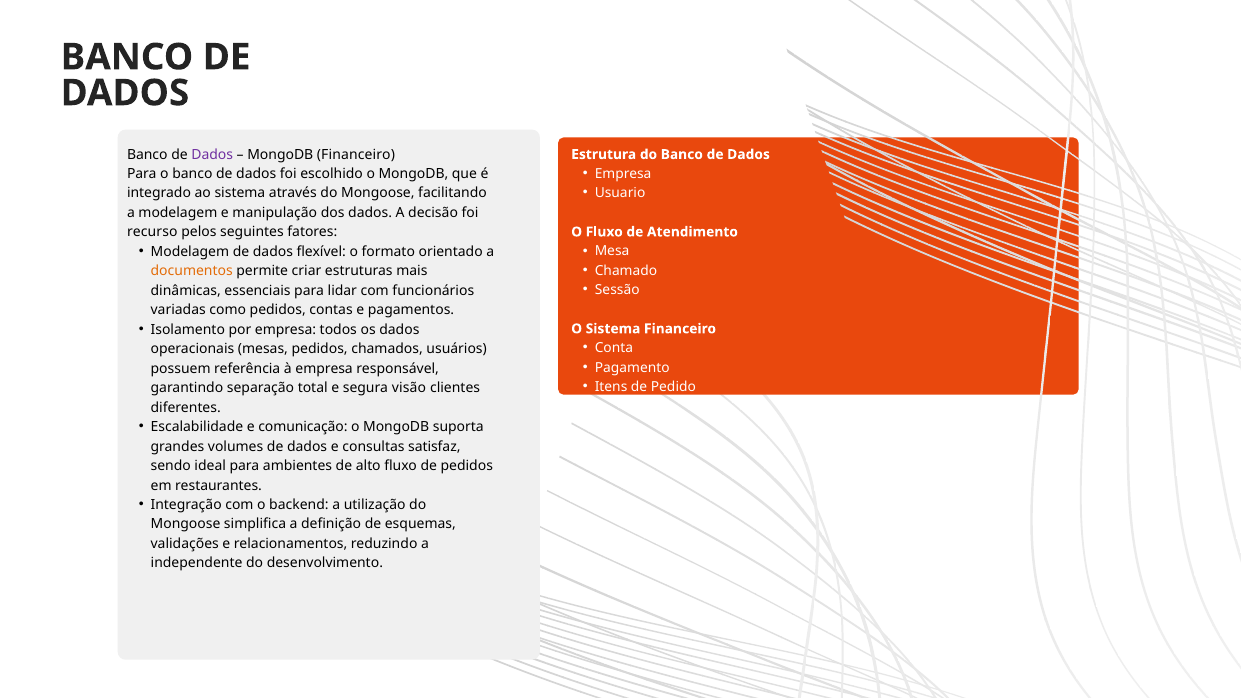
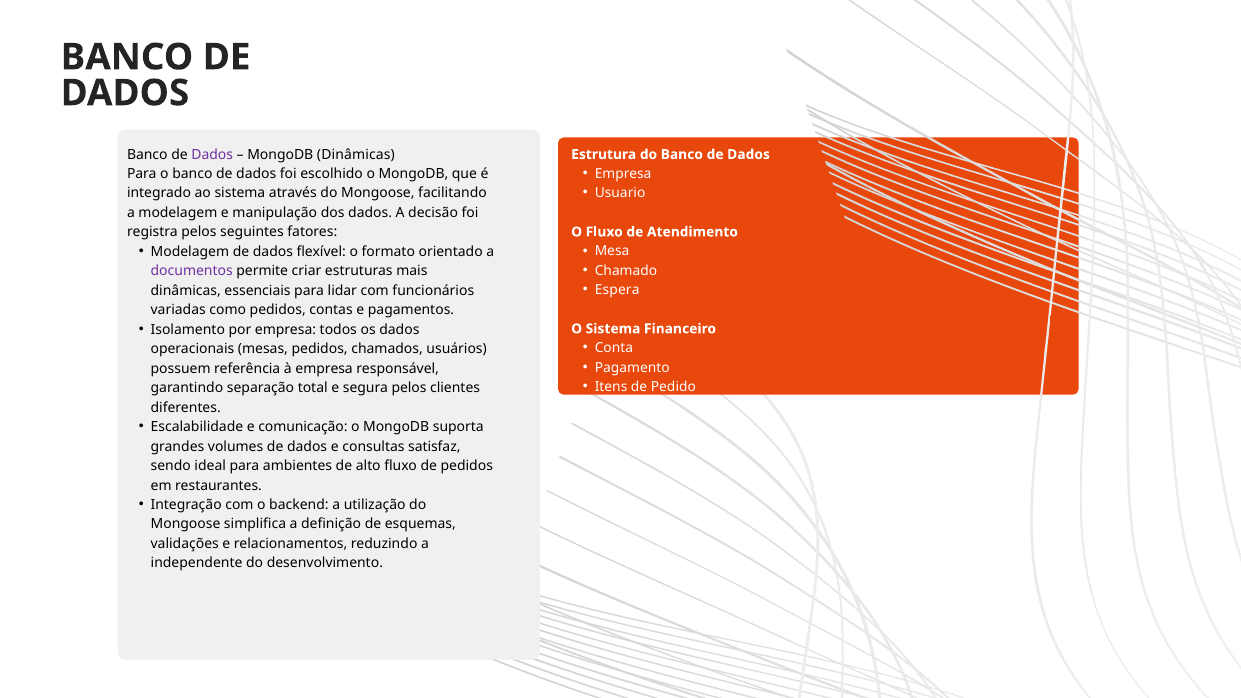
MongoDB Financeiro: Financeiro -> Dinâmicas
recurso: recurso -> registra
documentos colour: orange -> purple
Sessão: Sessão -> Espera
segura visão: visão -> pelos
